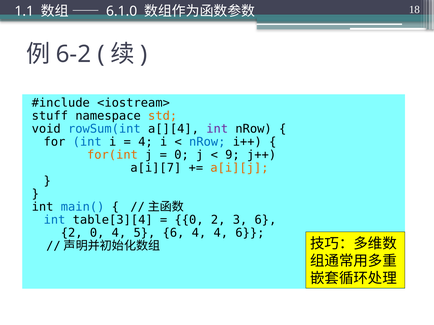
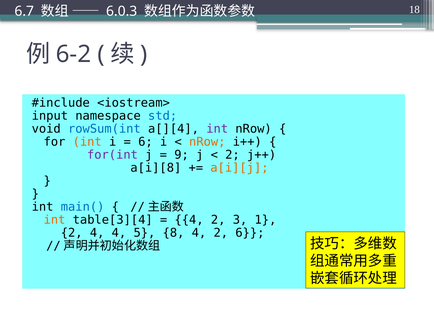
1.1: 1.1 -> 6.7
6.1.0: 6.1.0 -> 6.0.3
stuff: stuff -> input
std colour: orange -> blue
int at (87, 142) colour: blue -> orange
4 at (145, 142): 4 -> 6
nRow at (207, 142) colour: blue -> orange
for(int colour: orange -> purple
0 at (182, 155): 0 -> 9
9 at (232, 155): 9 -> 2
a[i][7: a[i][7 -> a[i][8
int at (55, 220) colour: blue -> orange
0 at (189, 220): 0 -> 4
3 6: 6 -> 1
2 0: 0 -> 4
5 6: 6 -> 8
4 at (221, 233): 4 -> 2
